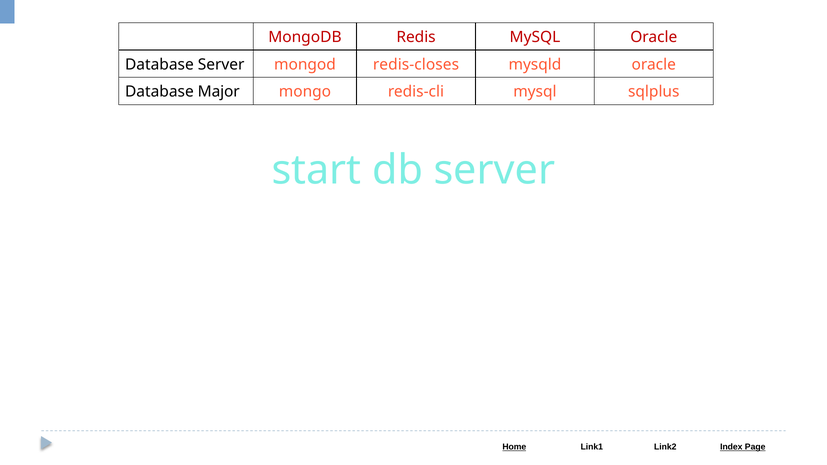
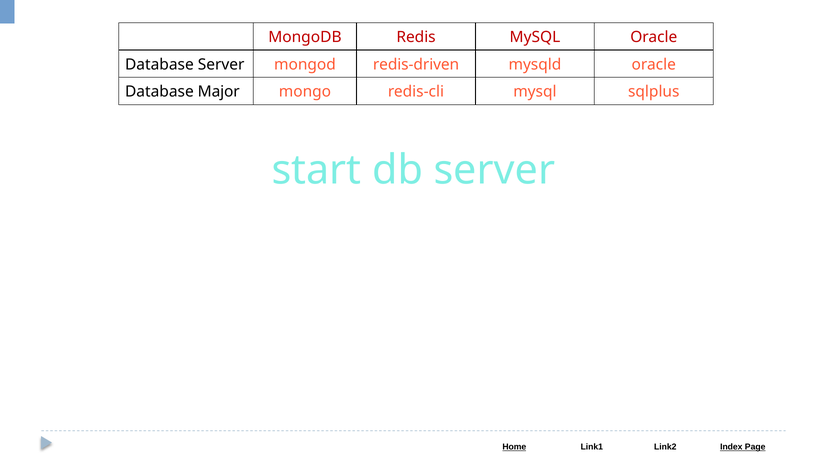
redis-closes: redis-closes -> redis-driven
